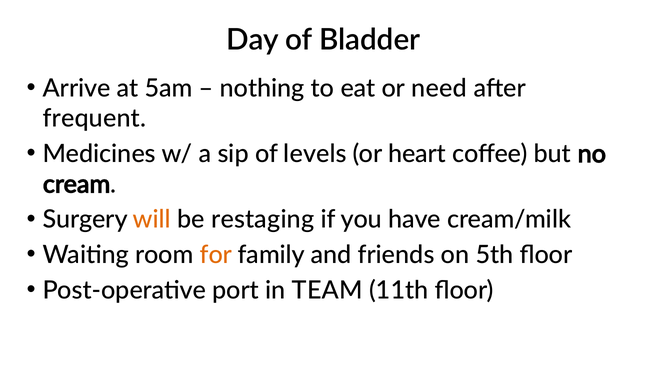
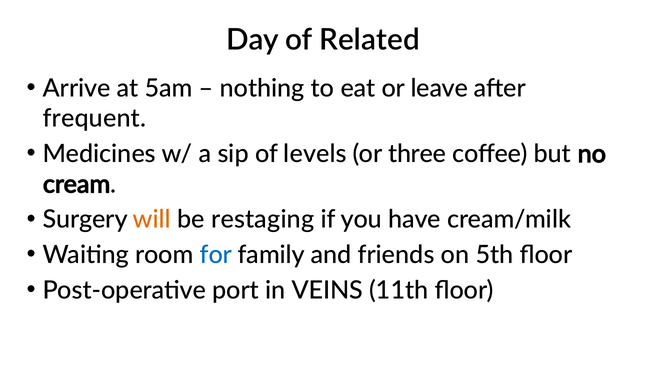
Bladder: Bladder -> Related
need: need -> leave
heart: heart -> three
for colour: orange -> blue
TEAM: TEAM -> VEINS
